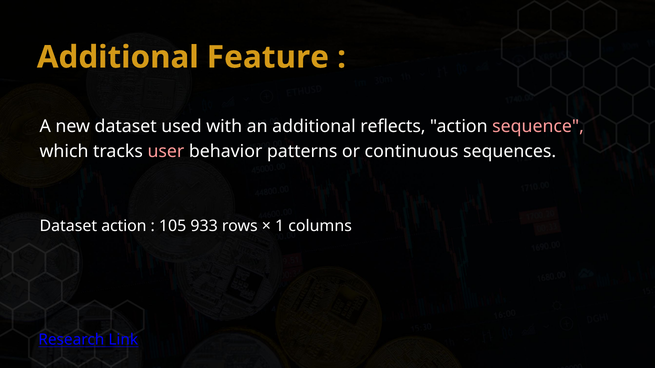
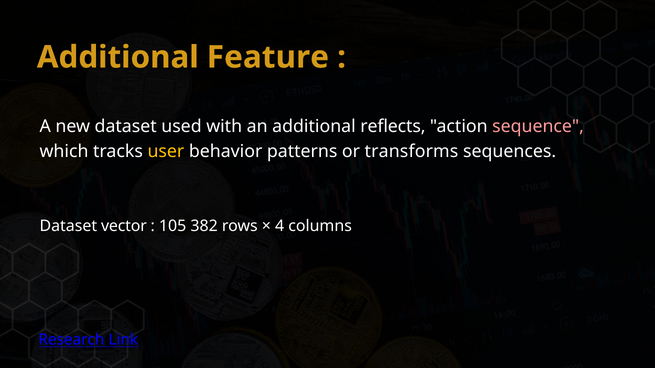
user colour: pink -> yellow
continuous: continuous -> transforms
Dataset action: action -> vector
933: 933 -> 382
1: 1 -> 4
